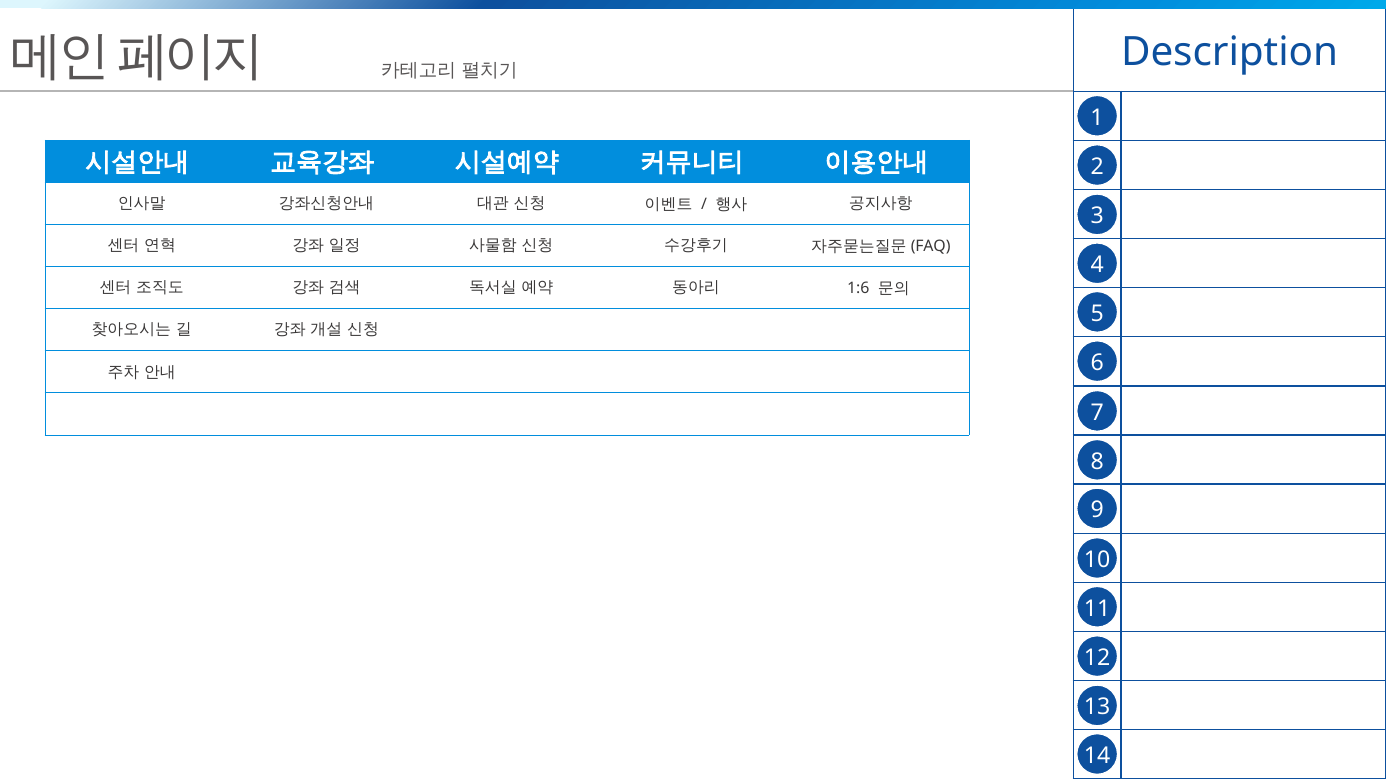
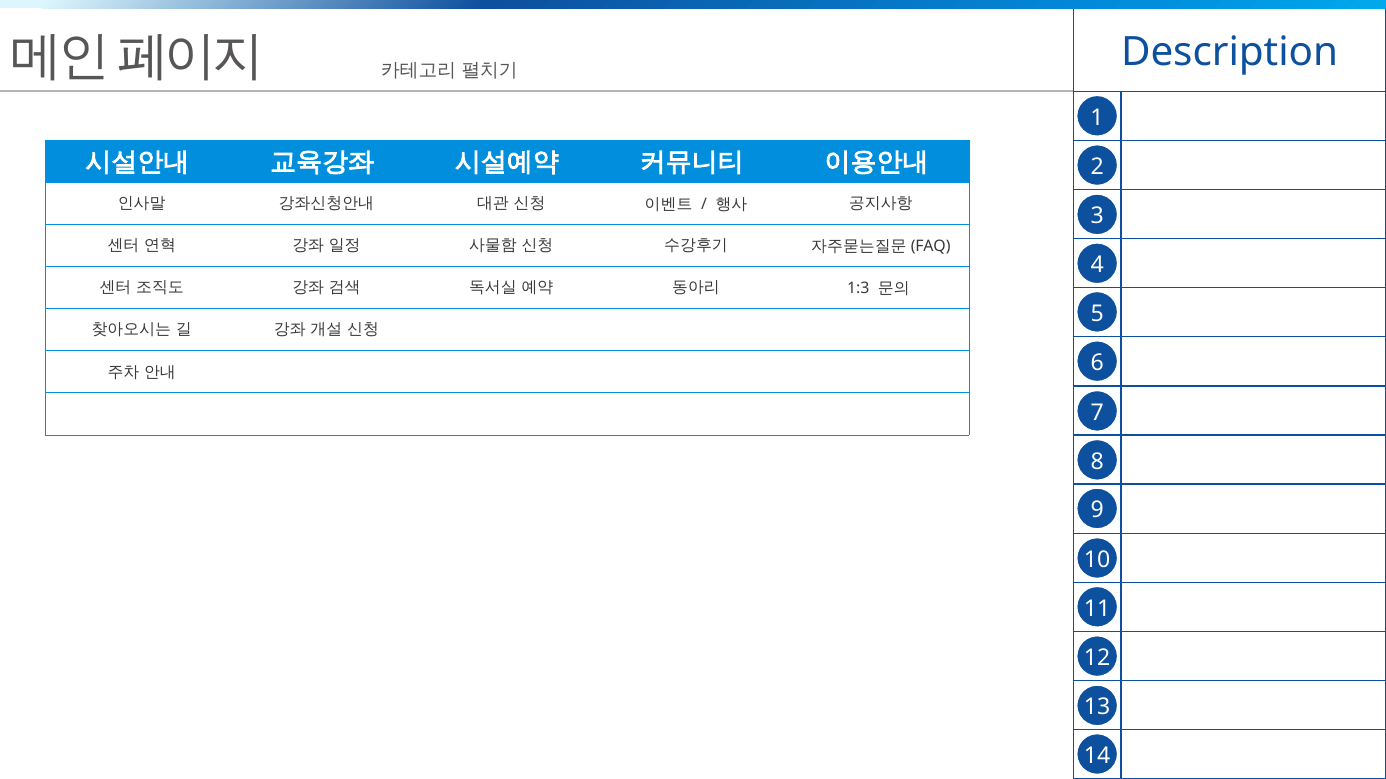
1:6: 1:6 -> 1:3
